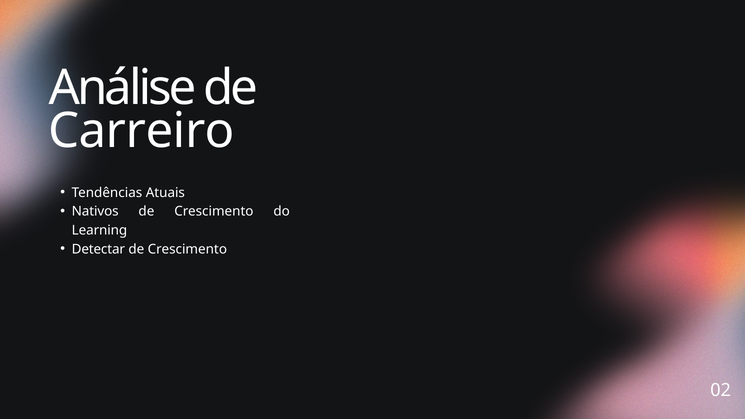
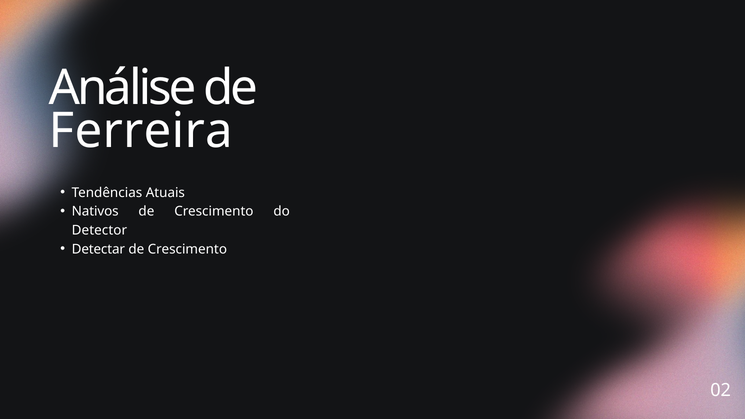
Carreiro: Carreiro -> Ferreira
Learning: Learning -> Detector
